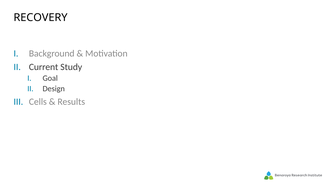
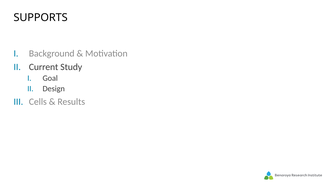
RECOVERY: RECOVERY -> SUPPORTS
